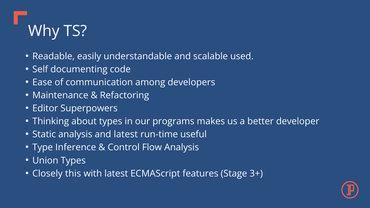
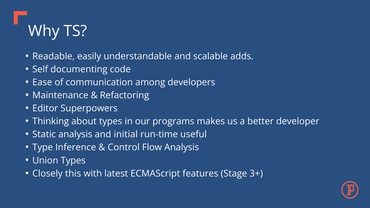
used: used -> adds
and latest: latest -> initial
